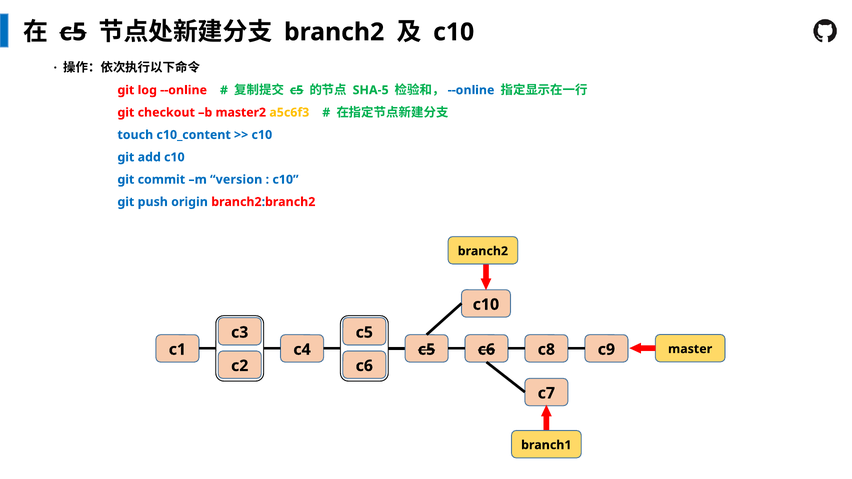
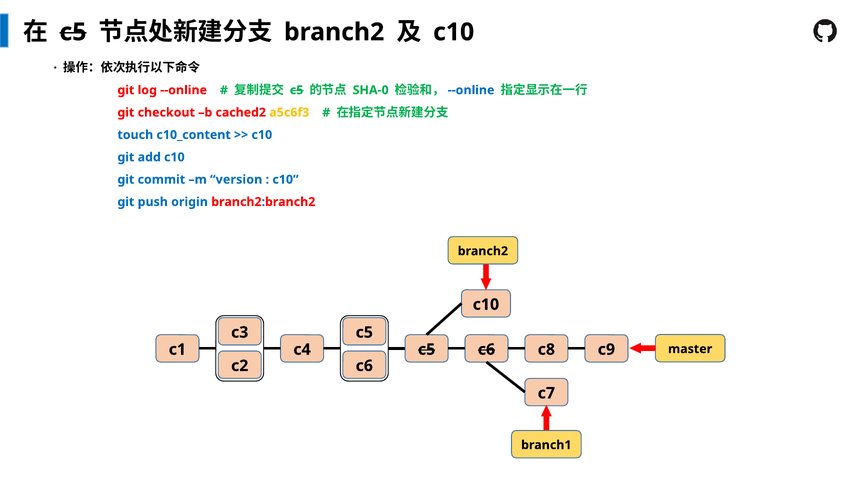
SHA-5: SHA-5 -> SHA-0
master2: master2 -> cached2
